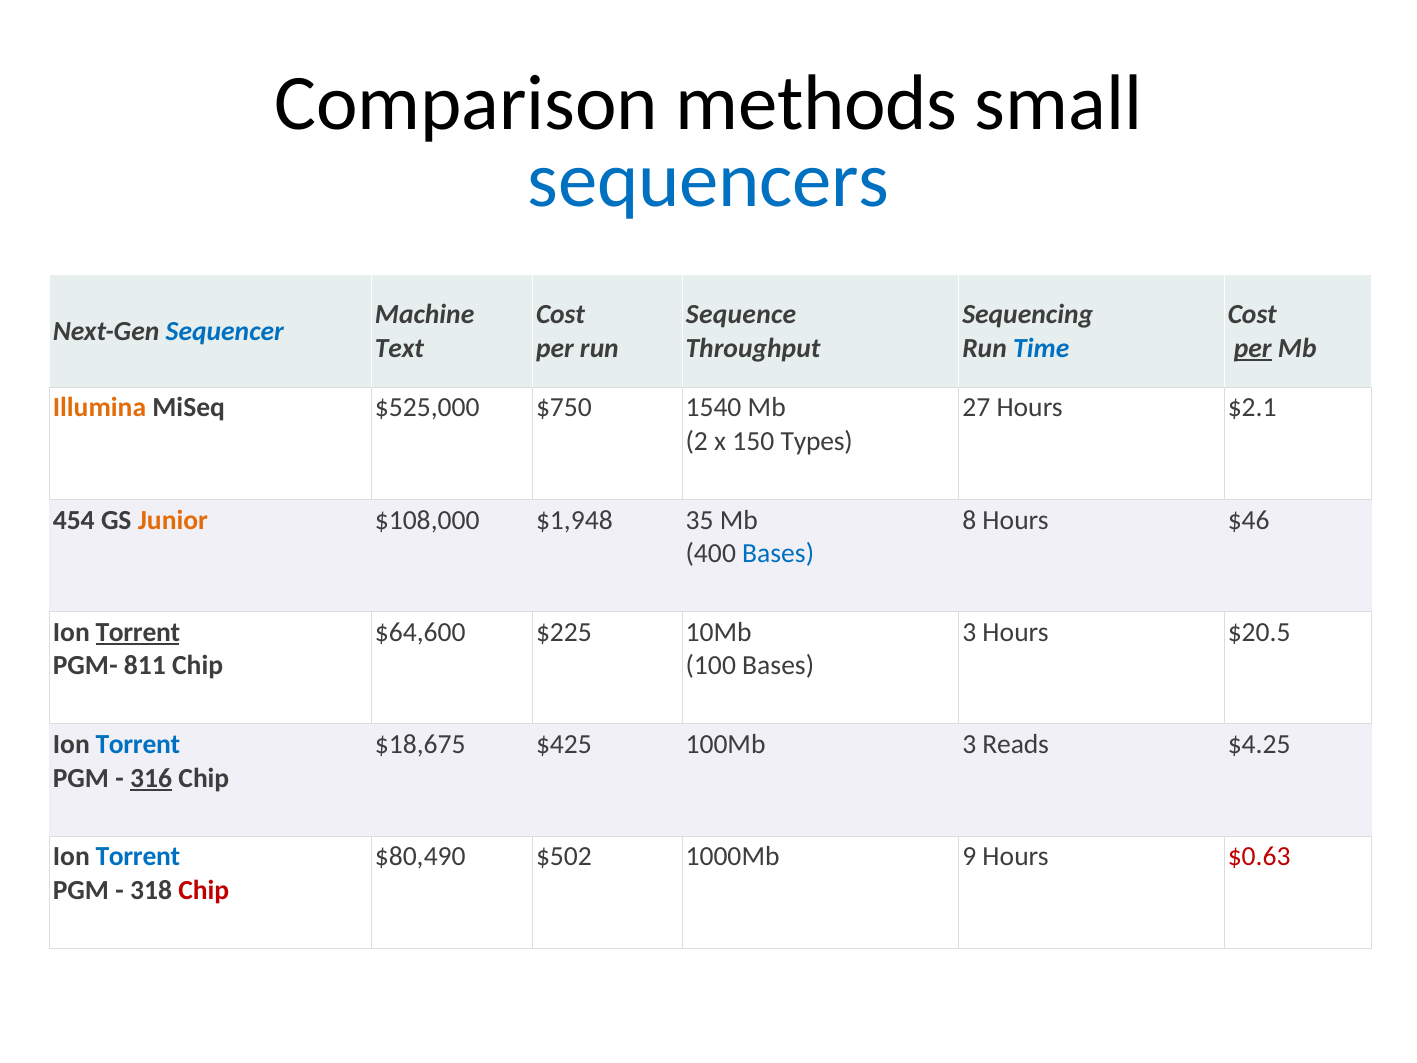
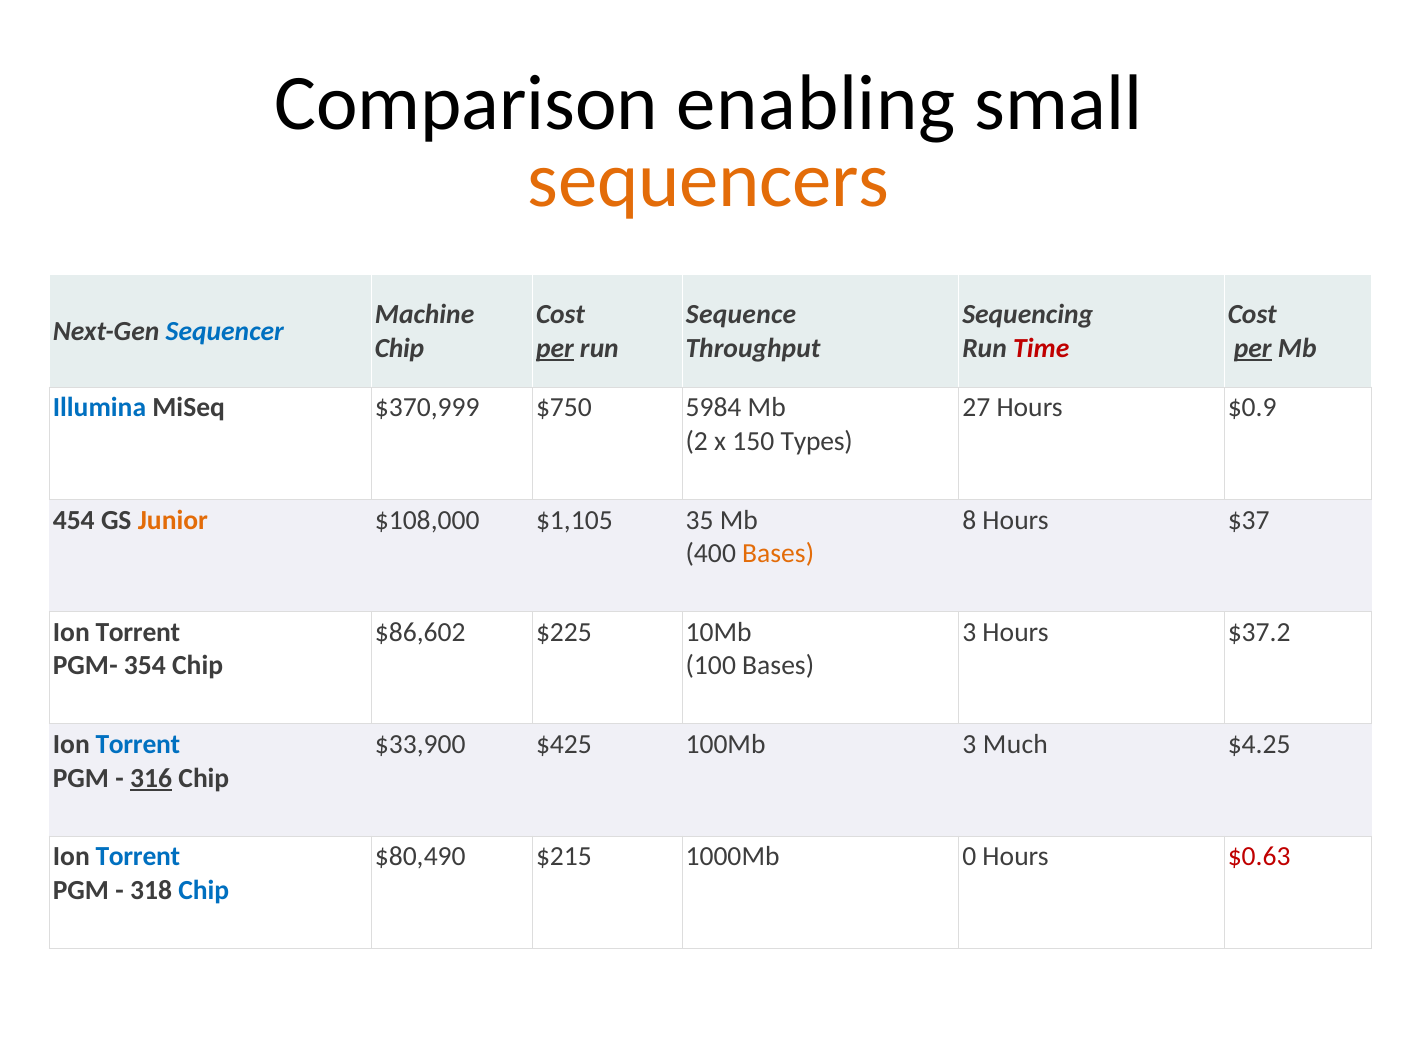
methods: methods -> enabling
sequencers colour: blue -> orange
Text at (399, 348): Text -> Chip
per at (555, 348) underline: none -> present
Time colour: blue -> red
Illumina colour: orange -> blue
$525,000: $525,000 -> $370,999
1540: 1540 -> 5984
$2.1: $2.1 -> $0.9
$1,948: $1,948 -> $1,105
$46: $46 -> $37
Bases at (778, 553) colour: blue -> orange
Torrent at (138, 632) underline: present -> none
$64,600: $64,600 -> $86,602
$20.5: $20.5 -> $37.2
811: 811 -> 354
$18,675: $18,675 -> $33,900
Reads: Reads -> Much
$502: $502 -> $215
9: 9 -> 0
Chip at (204, 890) colour: red -> blue
